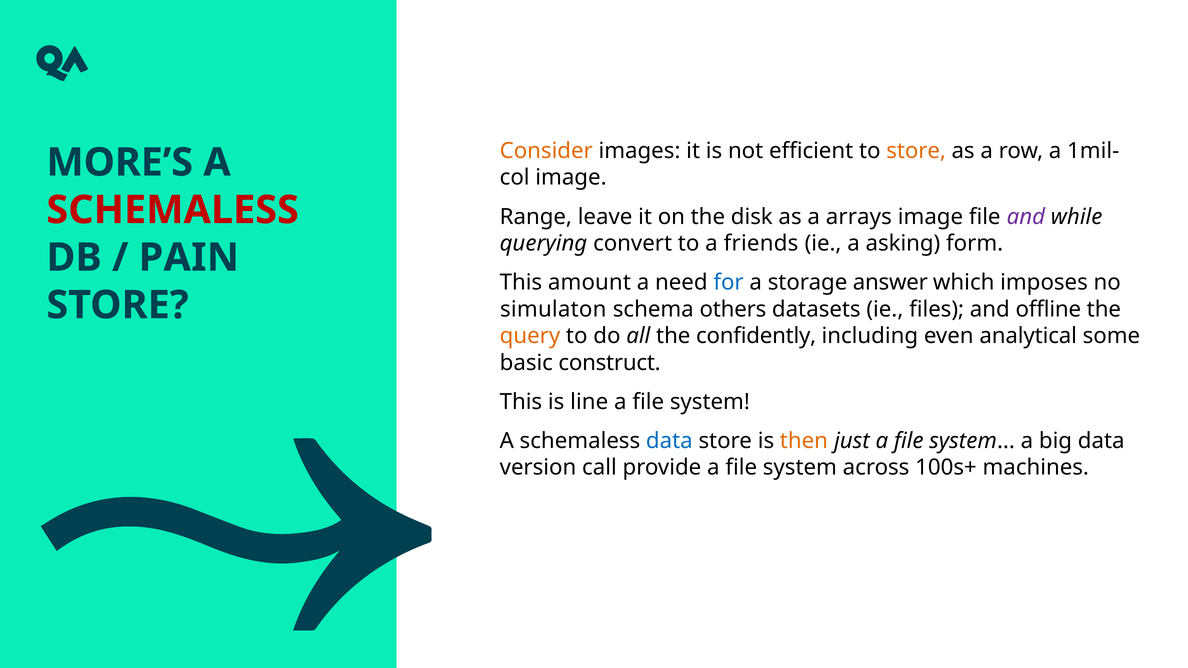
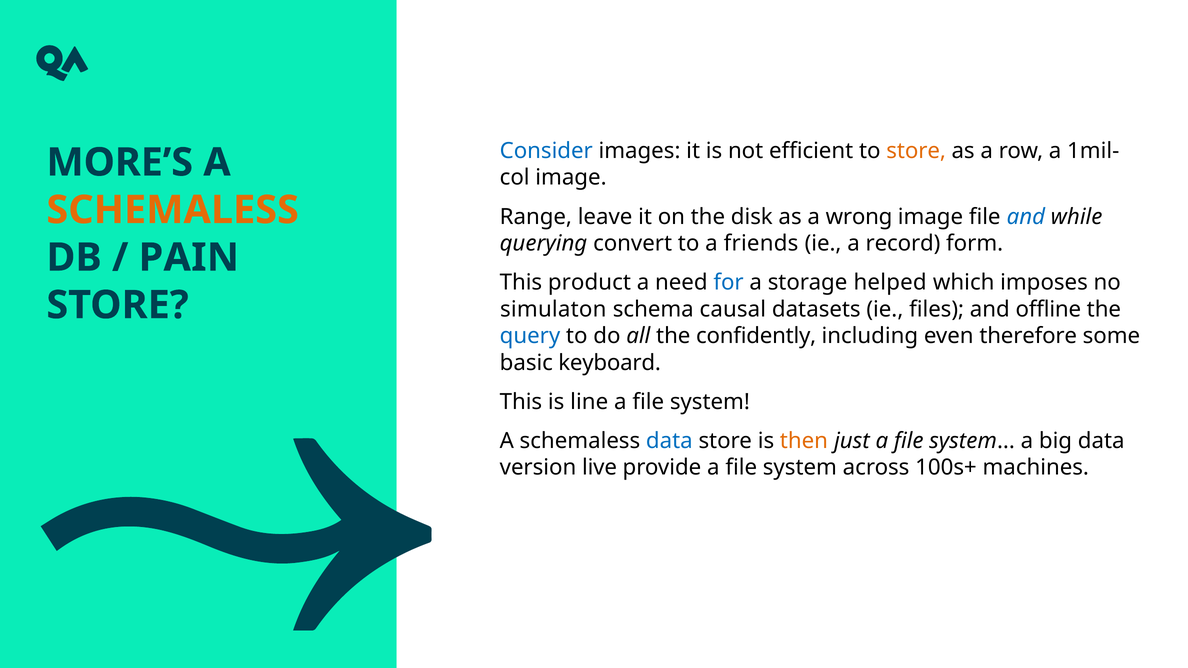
Consider colour: orange -> blue
SCHEMALESS at (173, 210) colour: red -> orange
arrays: arrays -> wrong
and at (1026, 217) colour: purple -> blue
asking: asking -> record
amount: amount -> product
answer: answer -> helped
others: others -> causal
query colour: orange -> blue
analytical: analytical -> therefore
construct: construct -> keyboard
call: call -> live
